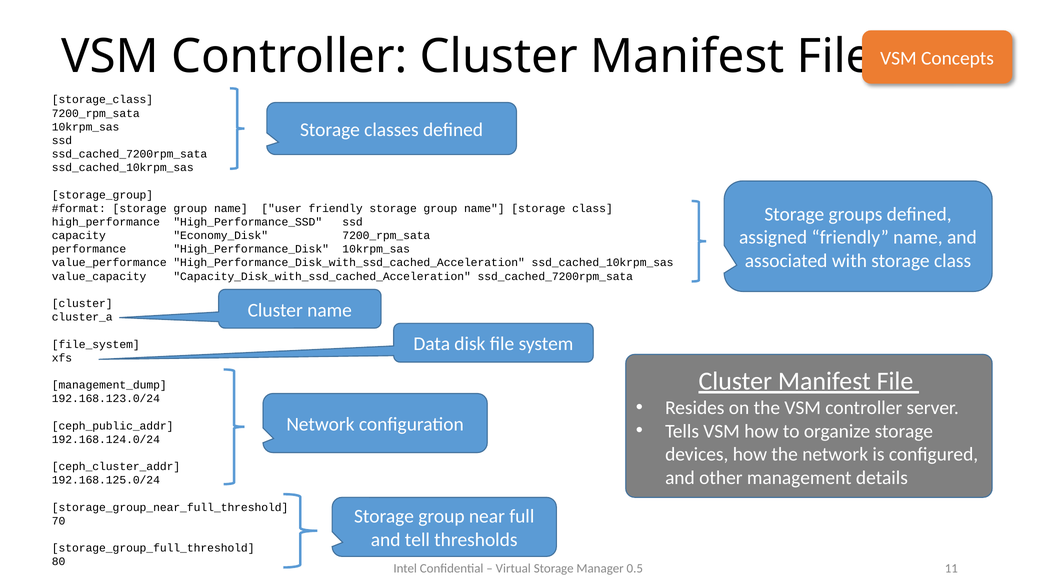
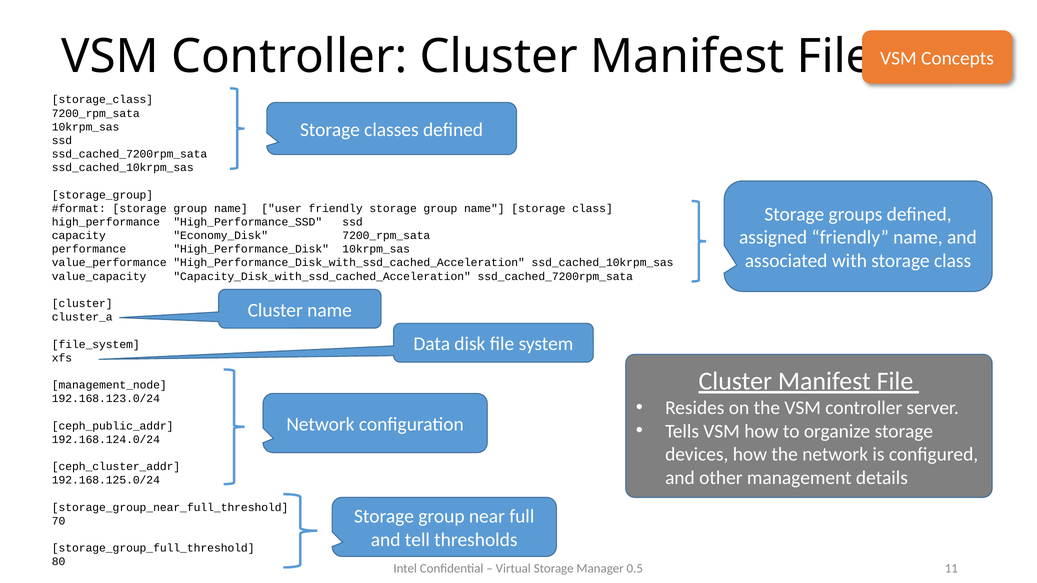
management_dump: management_dump -> management_node
